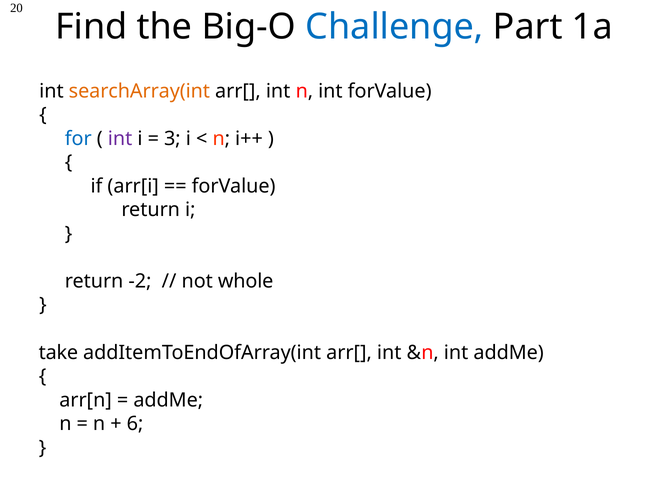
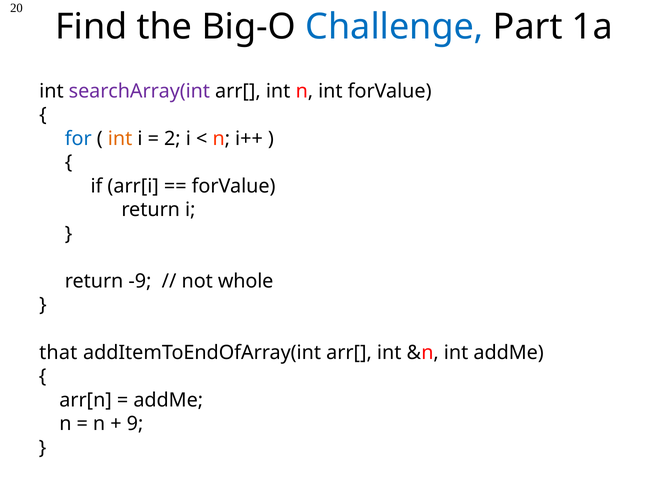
searchArray(int colour: orange -> purple
int at (120, 139) colour: purple -> orange
3: 3 -> 2
-2: -2 -> -9
take: take -> that
6: 6 -> 9
